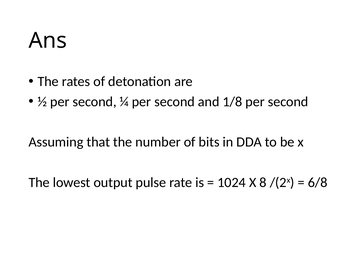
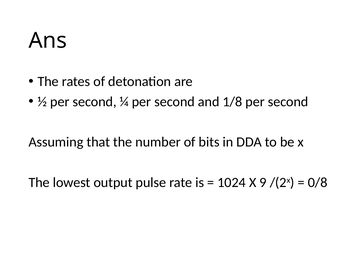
8: 8 -> 9
6/8: 6/8 -> 0/8
